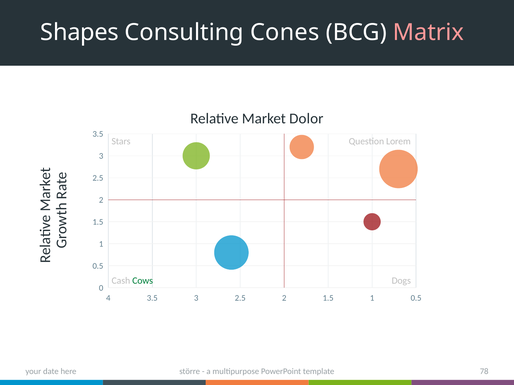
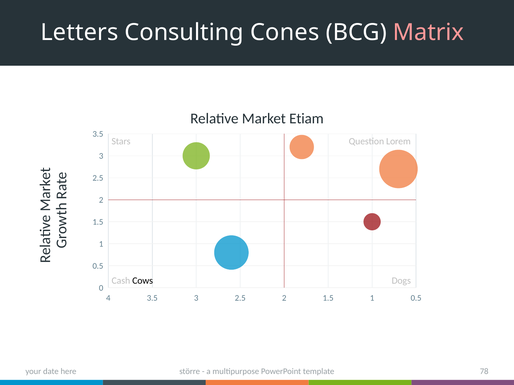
Shapes: Shapes -> Letters
Dolor: Dolor -> Etiam
Cows colour: green -> black
